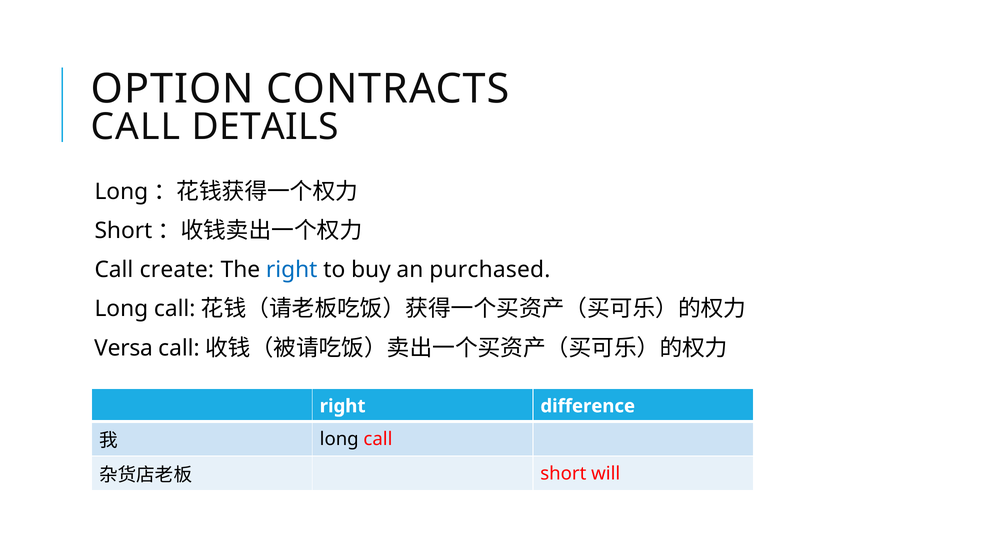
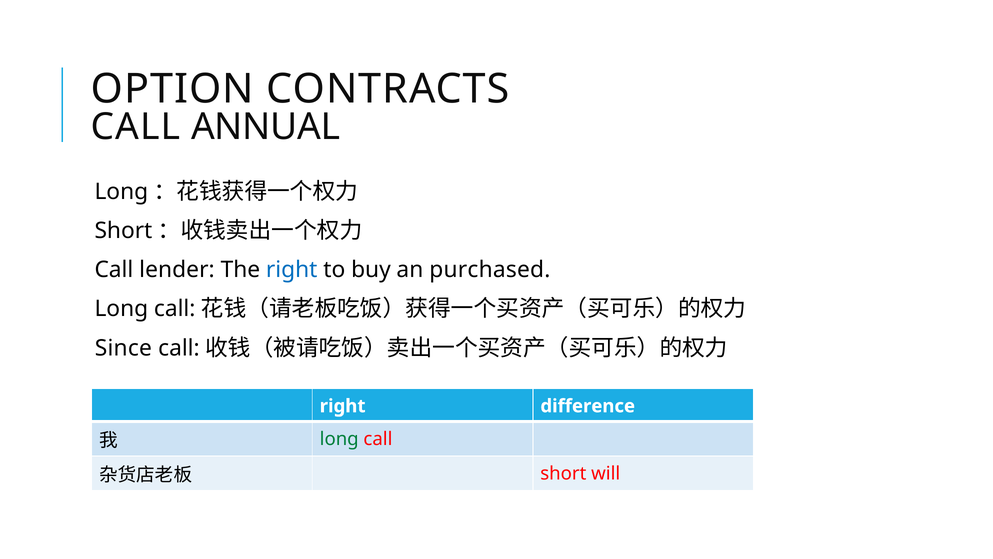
DETAILS: DETAILS -> ANNUAL
create: create -> lender
Versa: Versa -> Since
long at (339, 439) colour: black -> green
